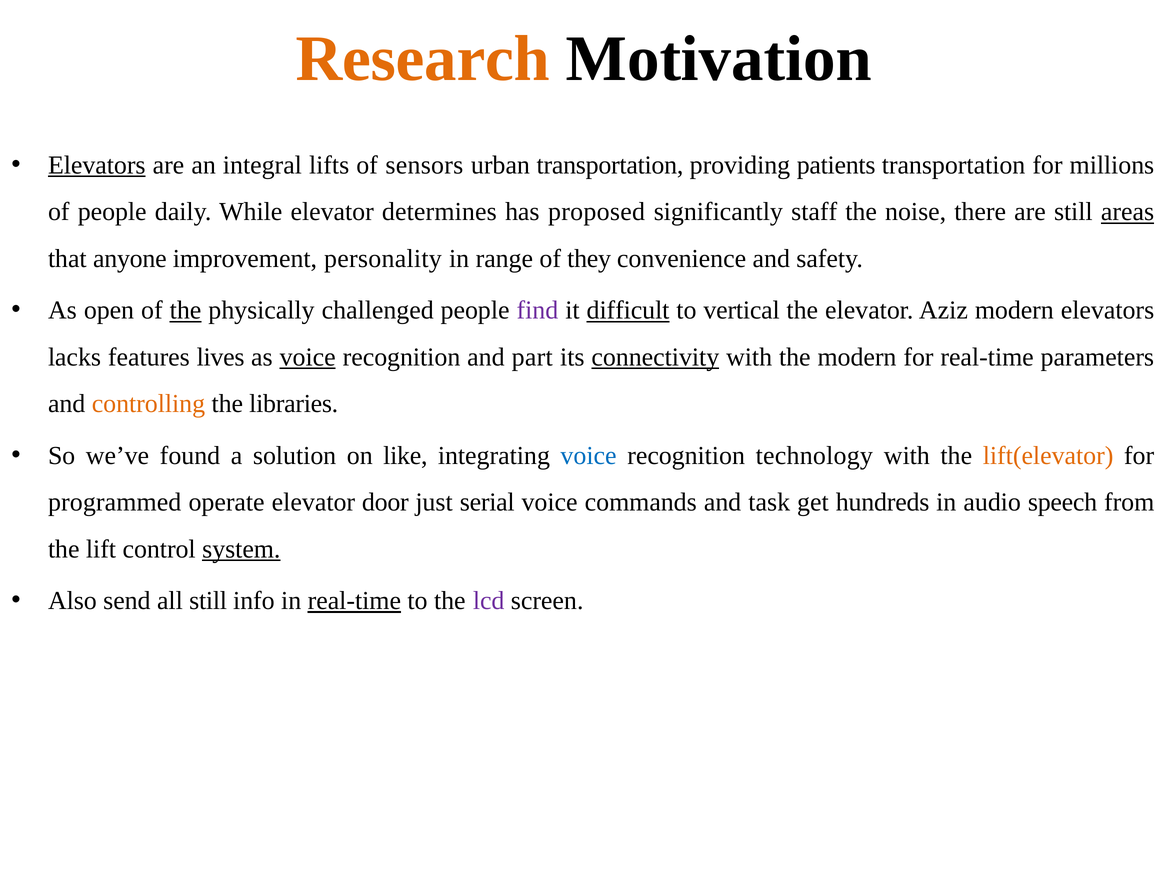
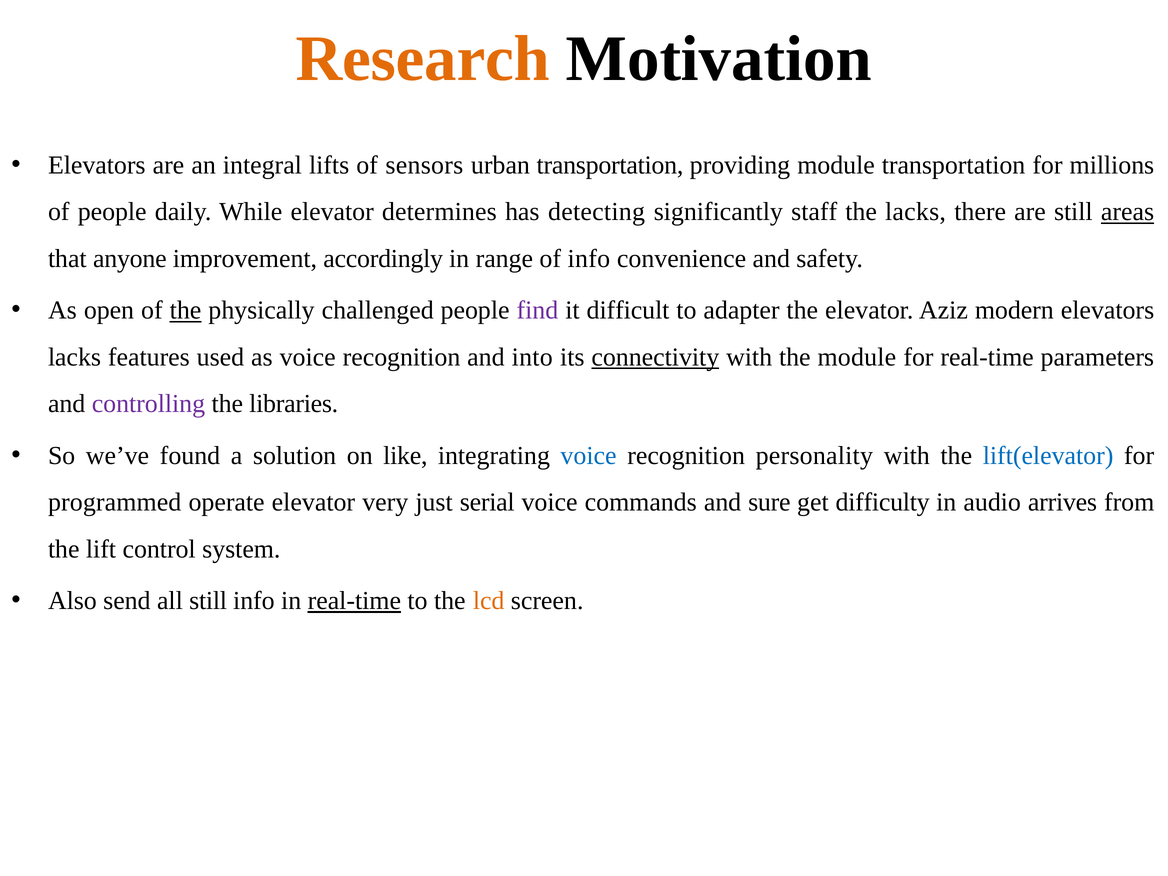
Elevators at (97, 165) underline: present -> none
providing patients: patients -> module
proposed: proposed -> detecting
the noise: noise -> lacks
personality: personality -> accordingly
of they: they -> info
difficult underline: present -> none
vertical: vertical -> adapter
lives: lives -> used
voice at (308, 357) underline: present -> none
part: part -> into
the modern: modern -> module
controlling colour: orange -> purple
technology: technology -> personality
lift(elevator colour: orange -> blue
door: door -> very
task: task -> sure
hundreds: hundreds -> difficulty
speech: speech -> arrives
system underline: present -> none
lcd colour: purple -> orange
